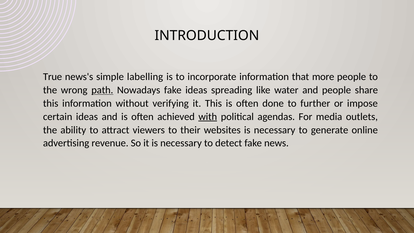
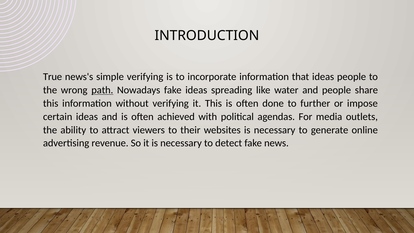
simple labelling: labelling -> verifying
that more: more -> ideas
with underline: present -> none
